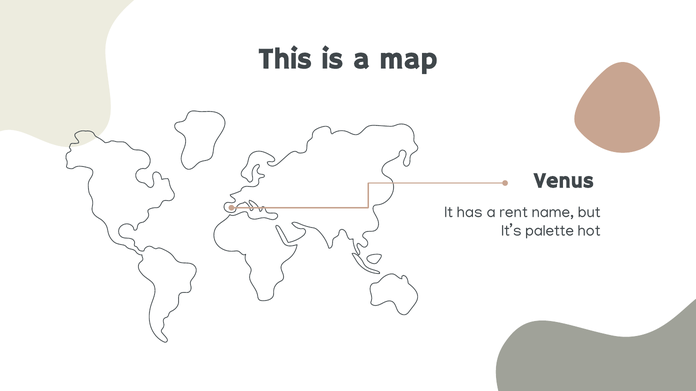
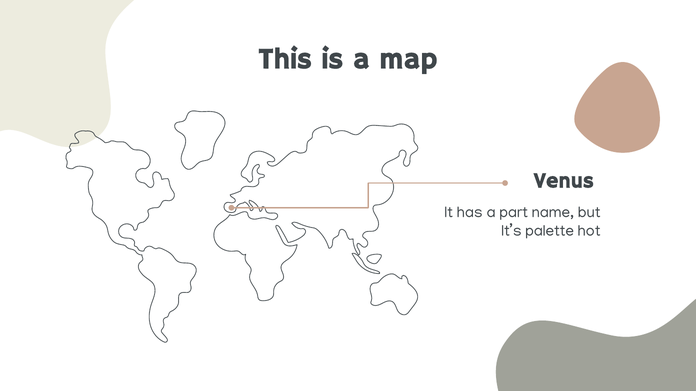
rent: rent -> part
